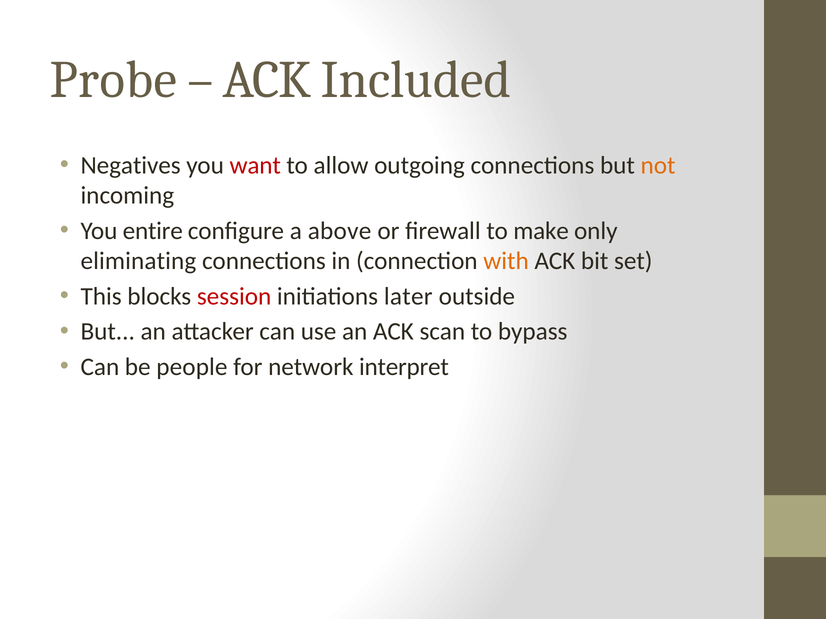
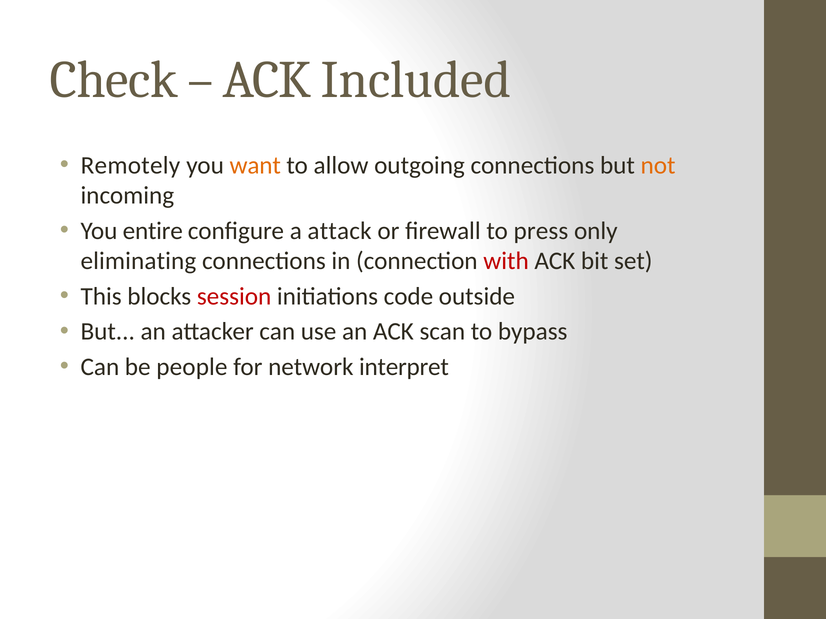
Probe: Probe -> Check
Negatives: Negatives -> Remotely
want colour: red -> orange
above: above -> attack
make: make -> press
with colour: orange -> red
later: later -> code
